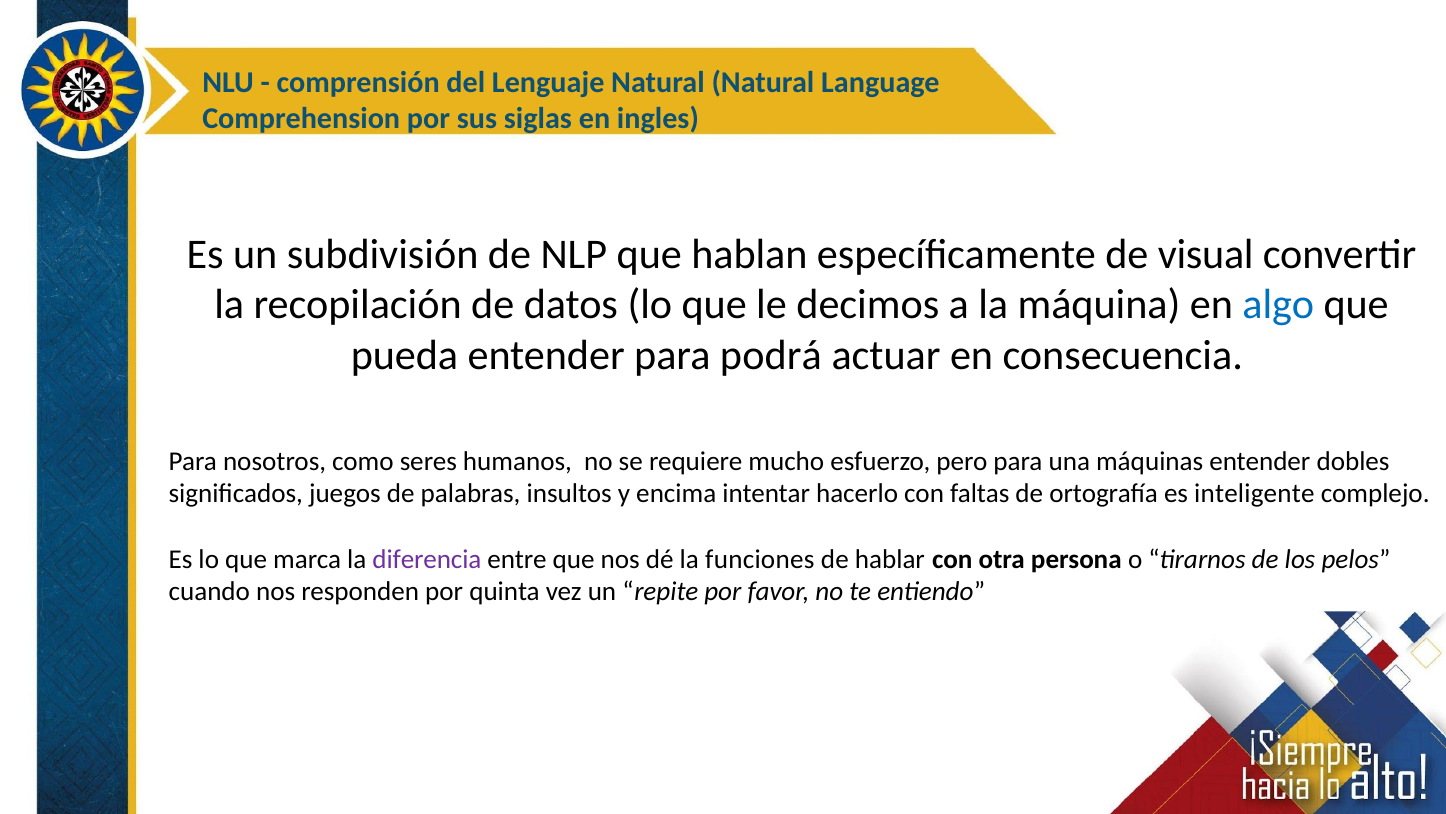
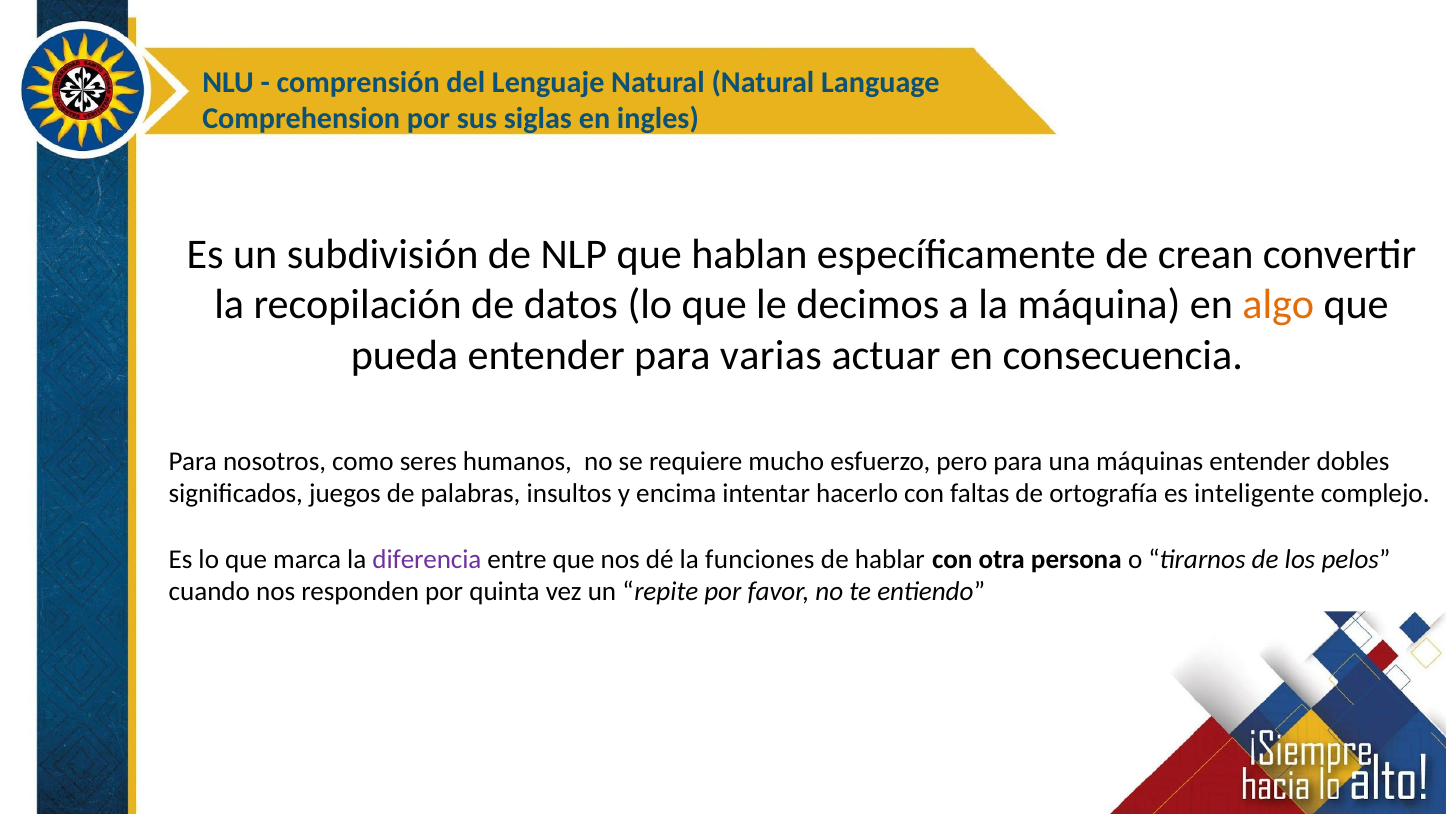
visual: visual -> crean
algo colour: blue -> orange
podrá: podrá -> varias
